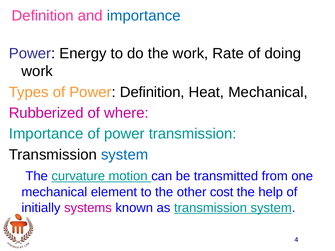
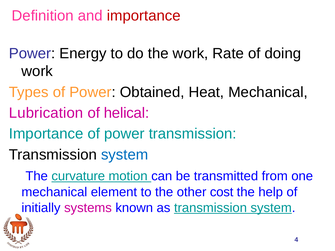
importance at (144, 16) colour: blue -> red
Power Definition: Definition -> Obtained
Rubberized: Rubberized -> Lubrication
where: where -> helical
